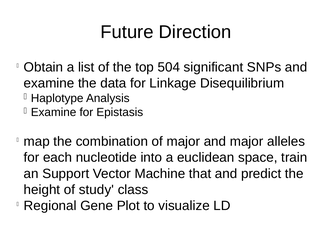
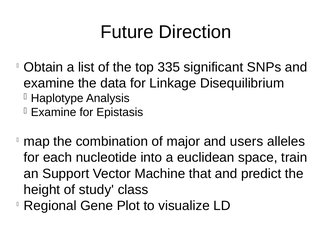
504: 504 -> 335
and major: major -> users
